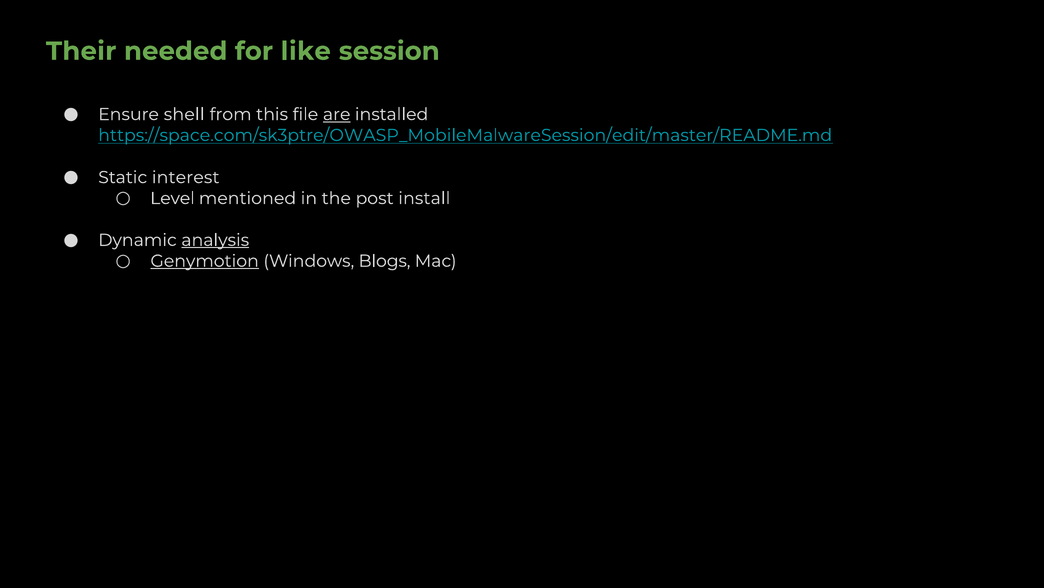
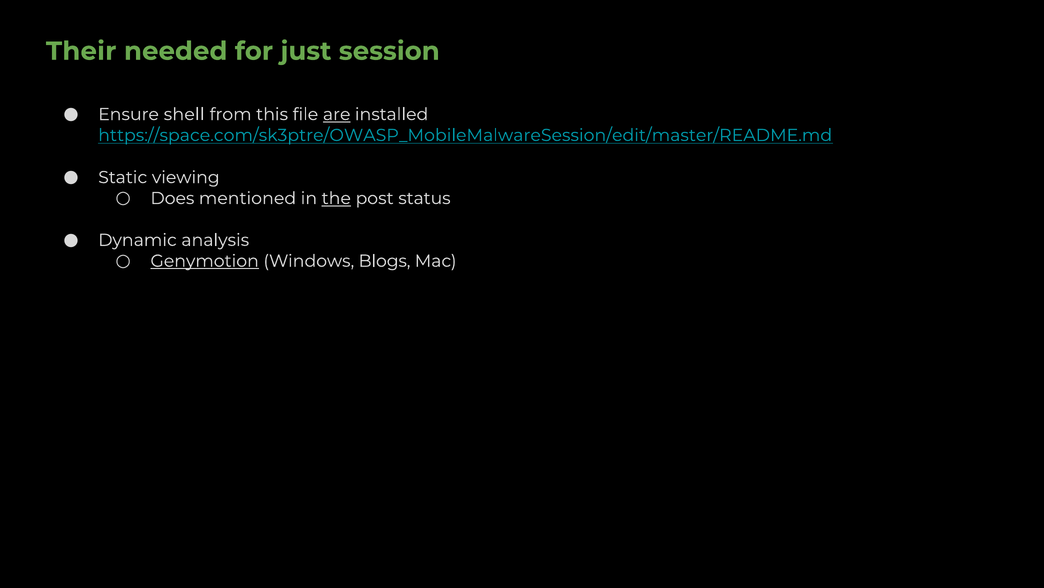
like: like -> just
interest: interest -> viewing
Level: Level -> Does
the underline: none -> present
install: install -> status
analysis underline: present -> none
